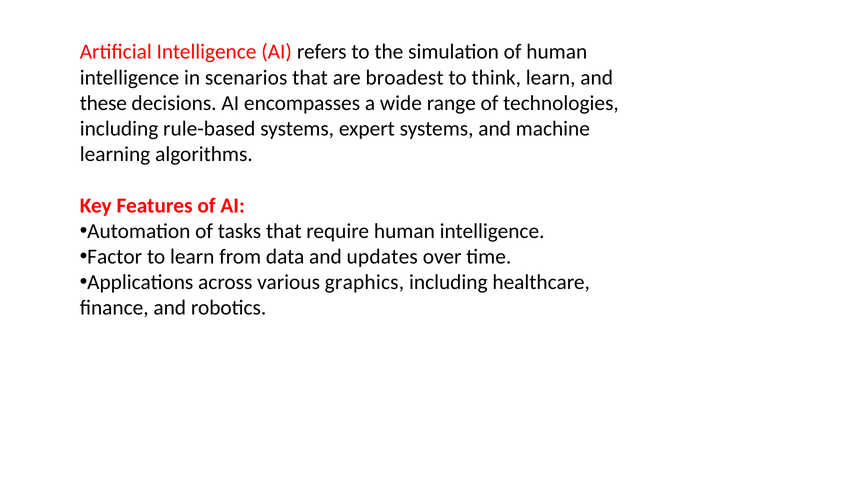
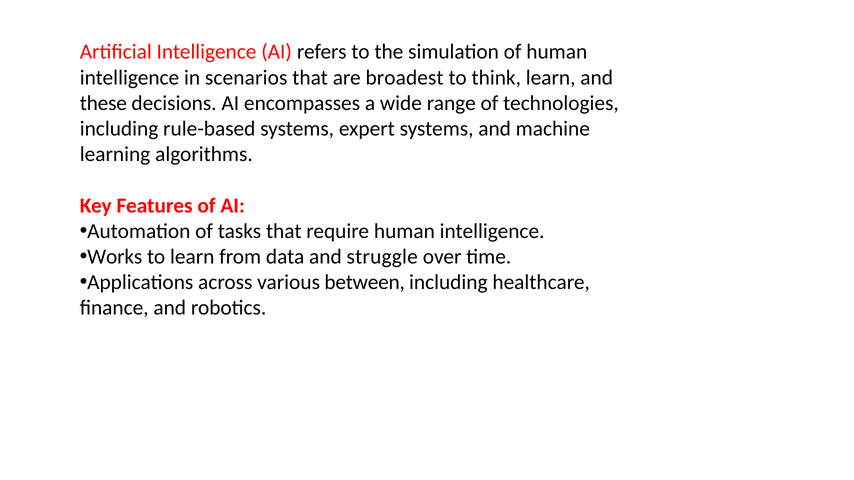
Factor: Factor -> Works
updates: updates -> struggle
graphics: graphics -> between
